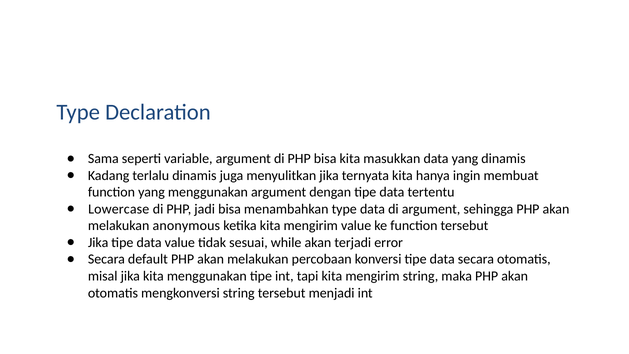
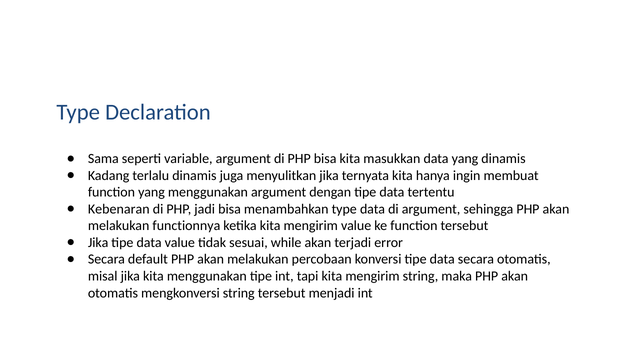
Lowercase: Lowercase -> Kebenaran
anonymous: anonymous -> functionnya
